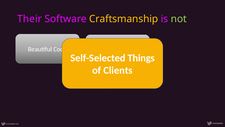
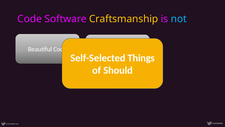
Their at (30, 19): Their -> Code
not colour: light green -> light blue
Clients: Clients -> Should
